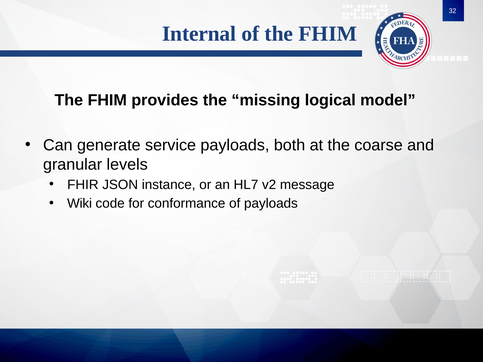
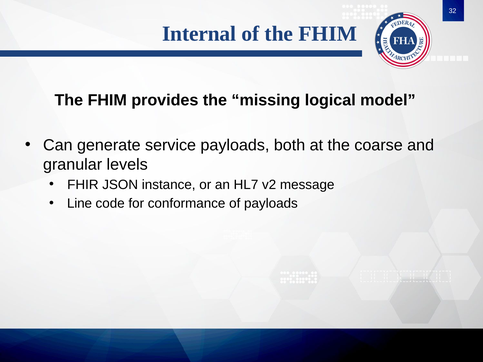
Wiki: Wiki -> Line
